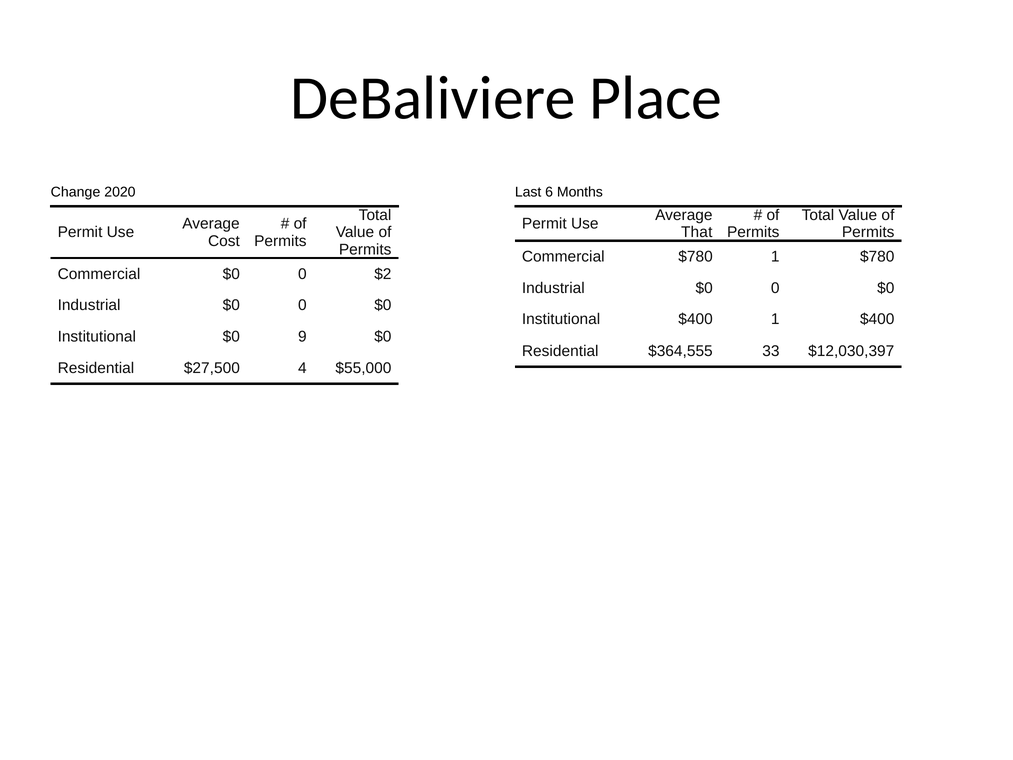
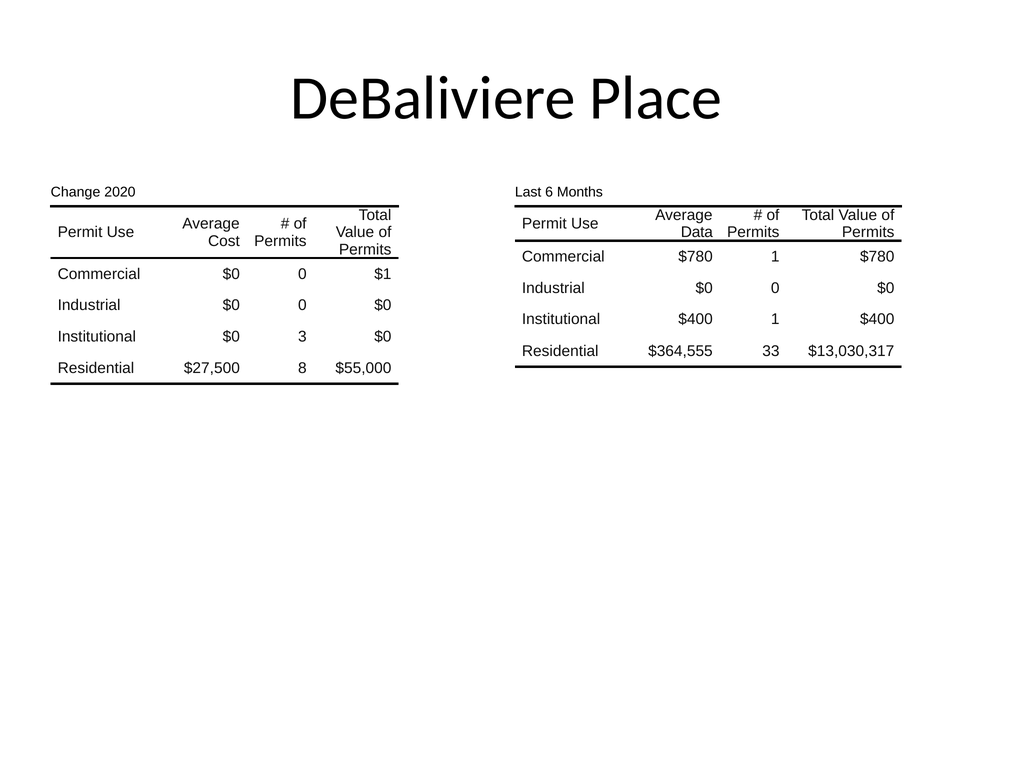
That: That -> Data
$2: $2 -> $1
9: 9 -> 3
$12,030,397: $12,030,397 -> $13,030,317
4: 4 -> 8
